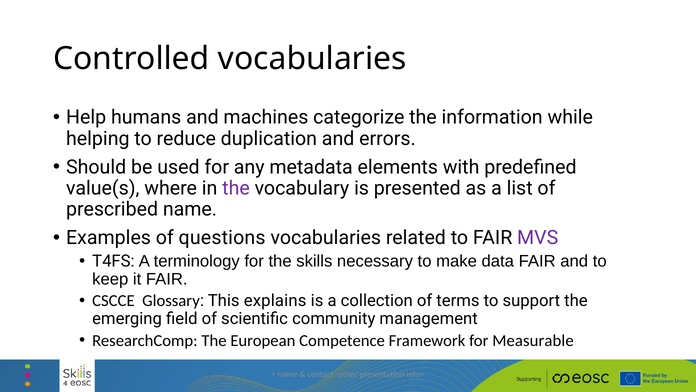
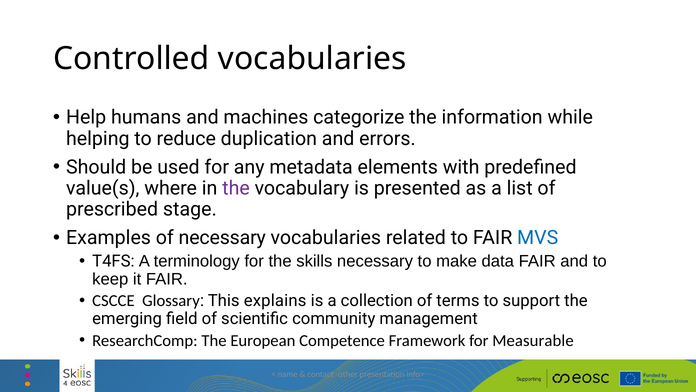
prescribed name: name -> stage
of questions: questions -> necessary
MVS colour: purple -> blue
